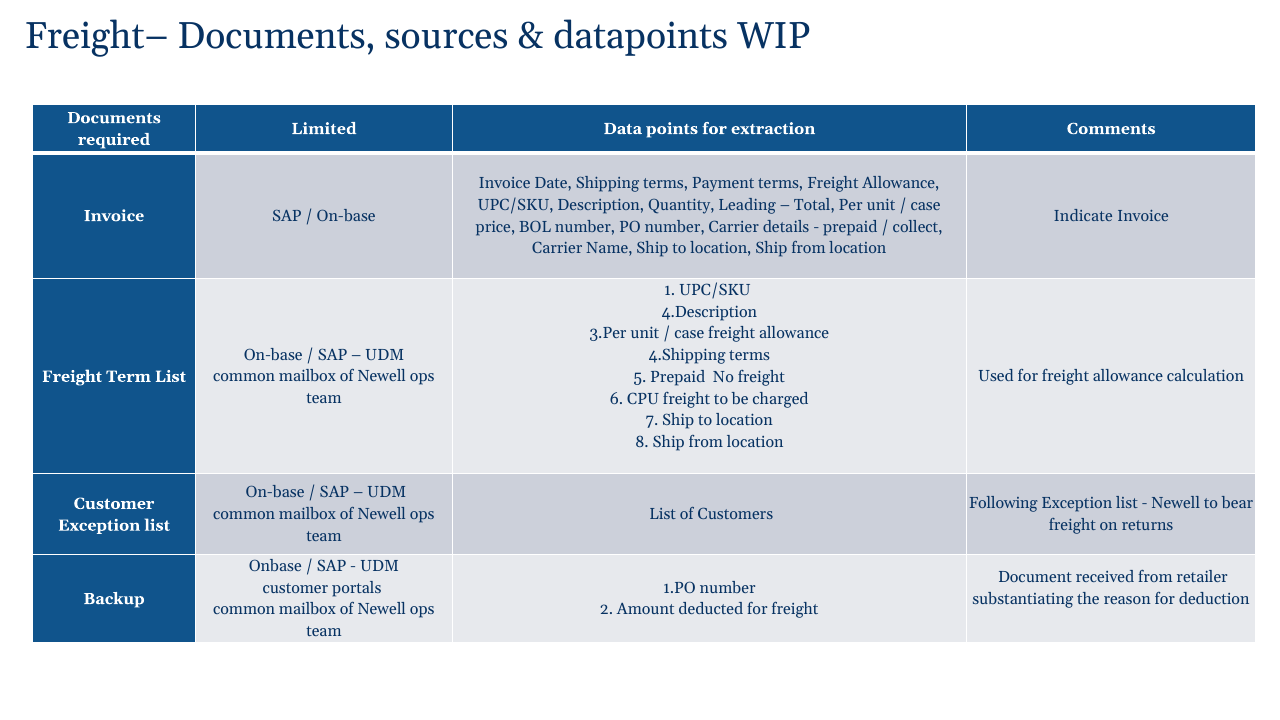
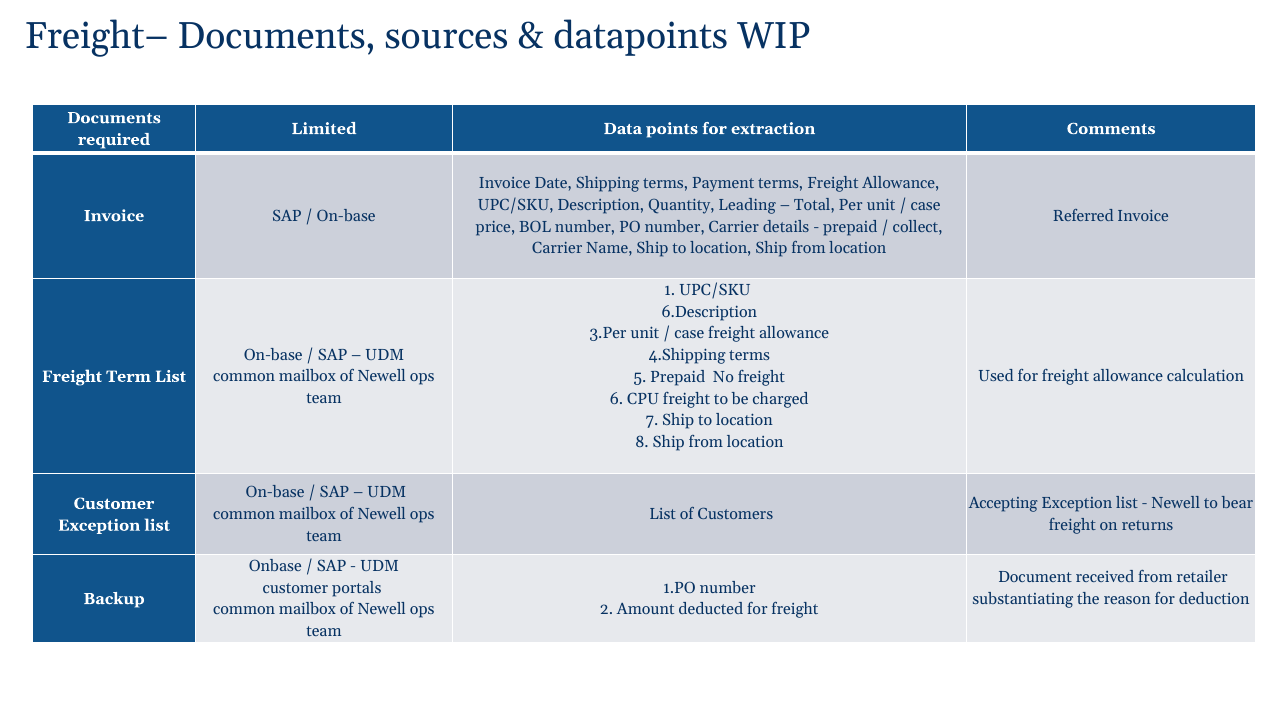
Indicate: Indicate -> Referred
4.Description: 4.Description -> 6.Description
Following: Following -> Accepting
